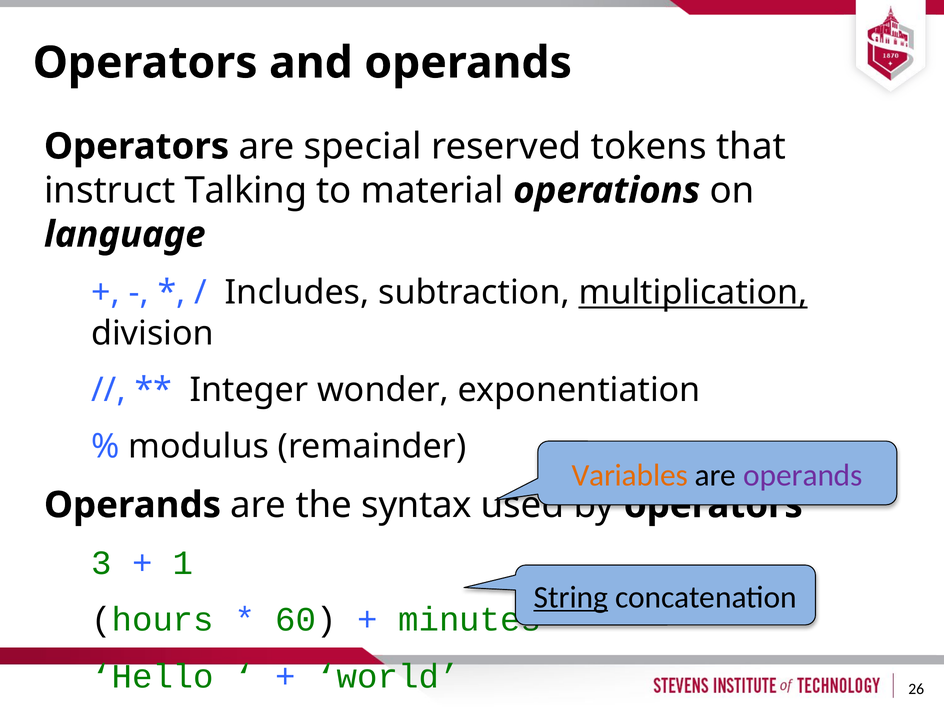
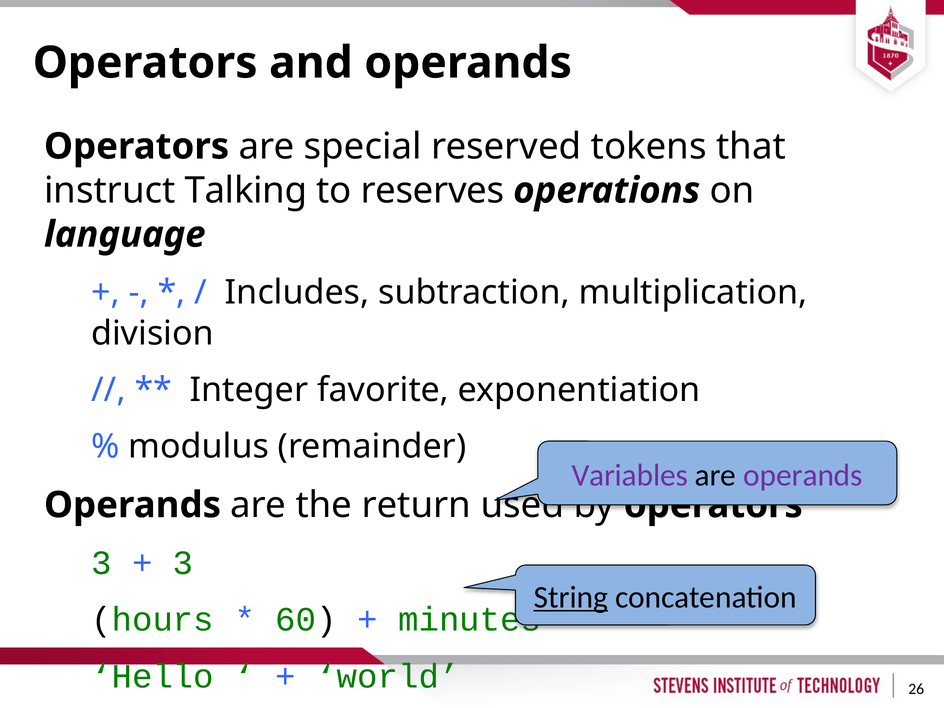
material: material -> reserves
multiplication underline: present -> none
wonder: wonder -> favorite
Variables colour: orange -> purple
syntax: syntax -> return
1 at (183, 563): 1 -> 3
